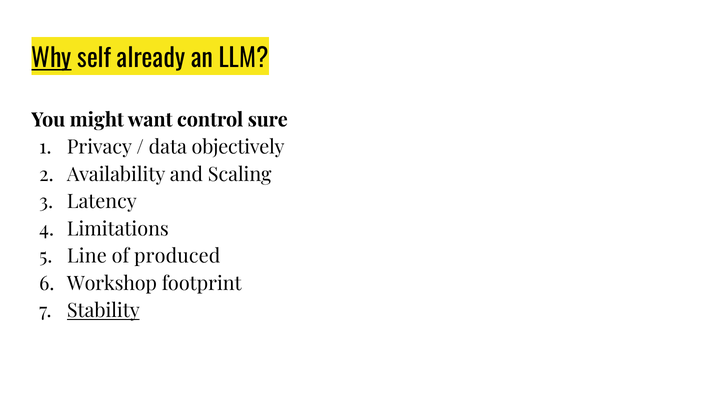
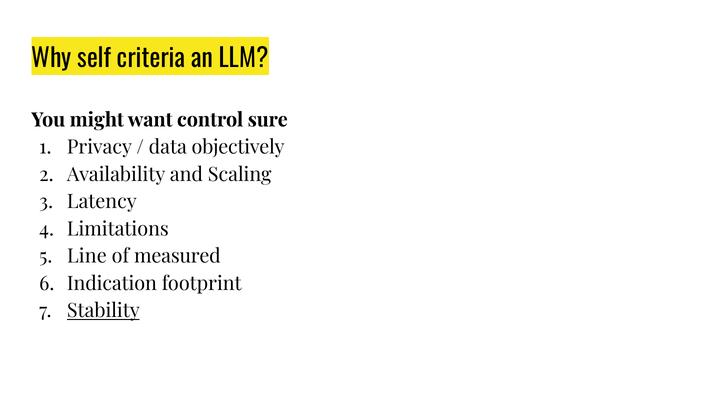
Why underline: present -> none
already: already -> criteria
produced: produced -> measured
Workshop: Workshop -> Indication
